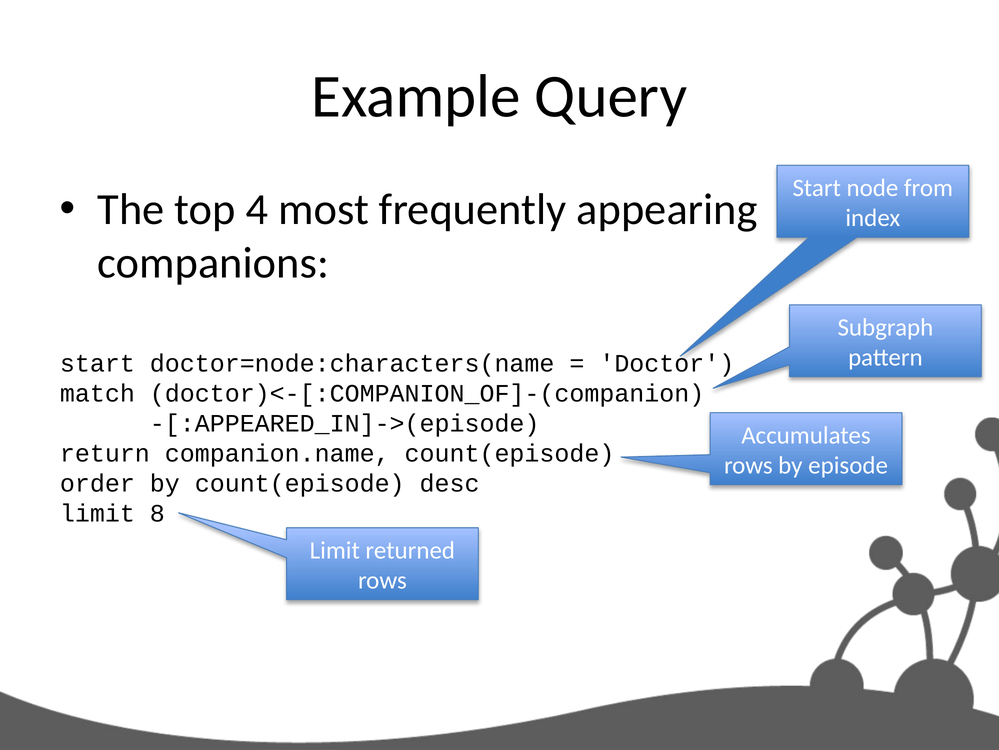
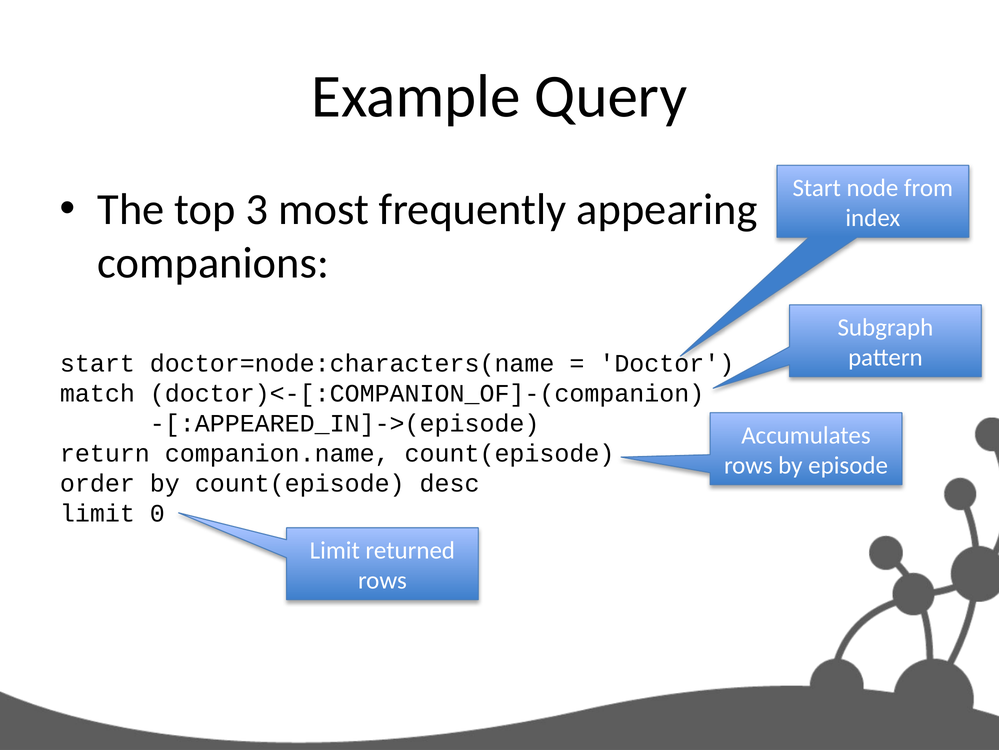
4: 4 -> 3
8: 8 -> 0
